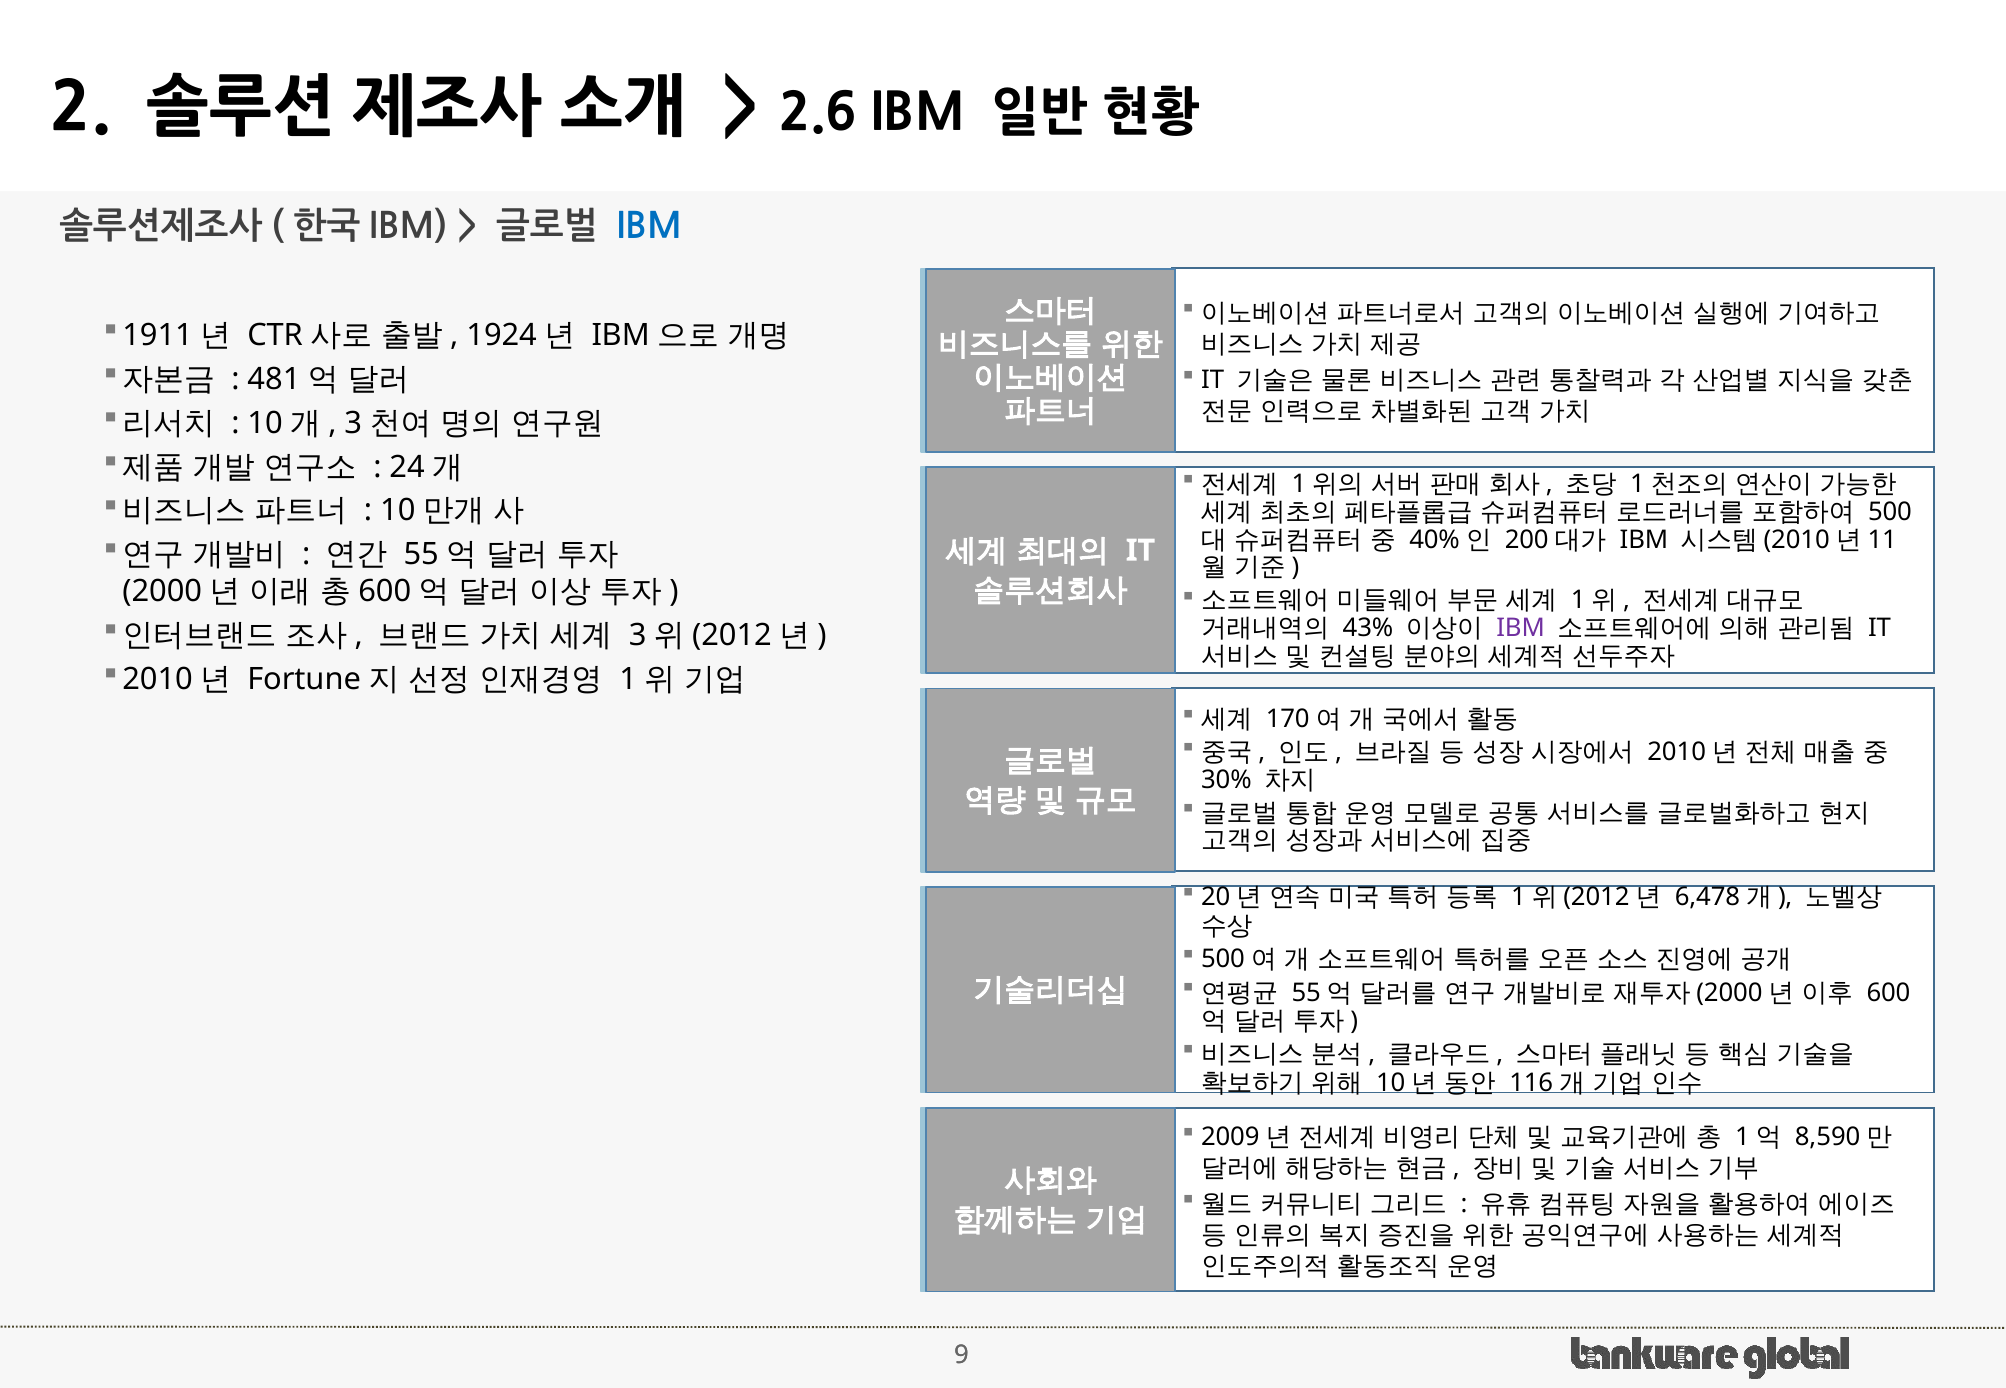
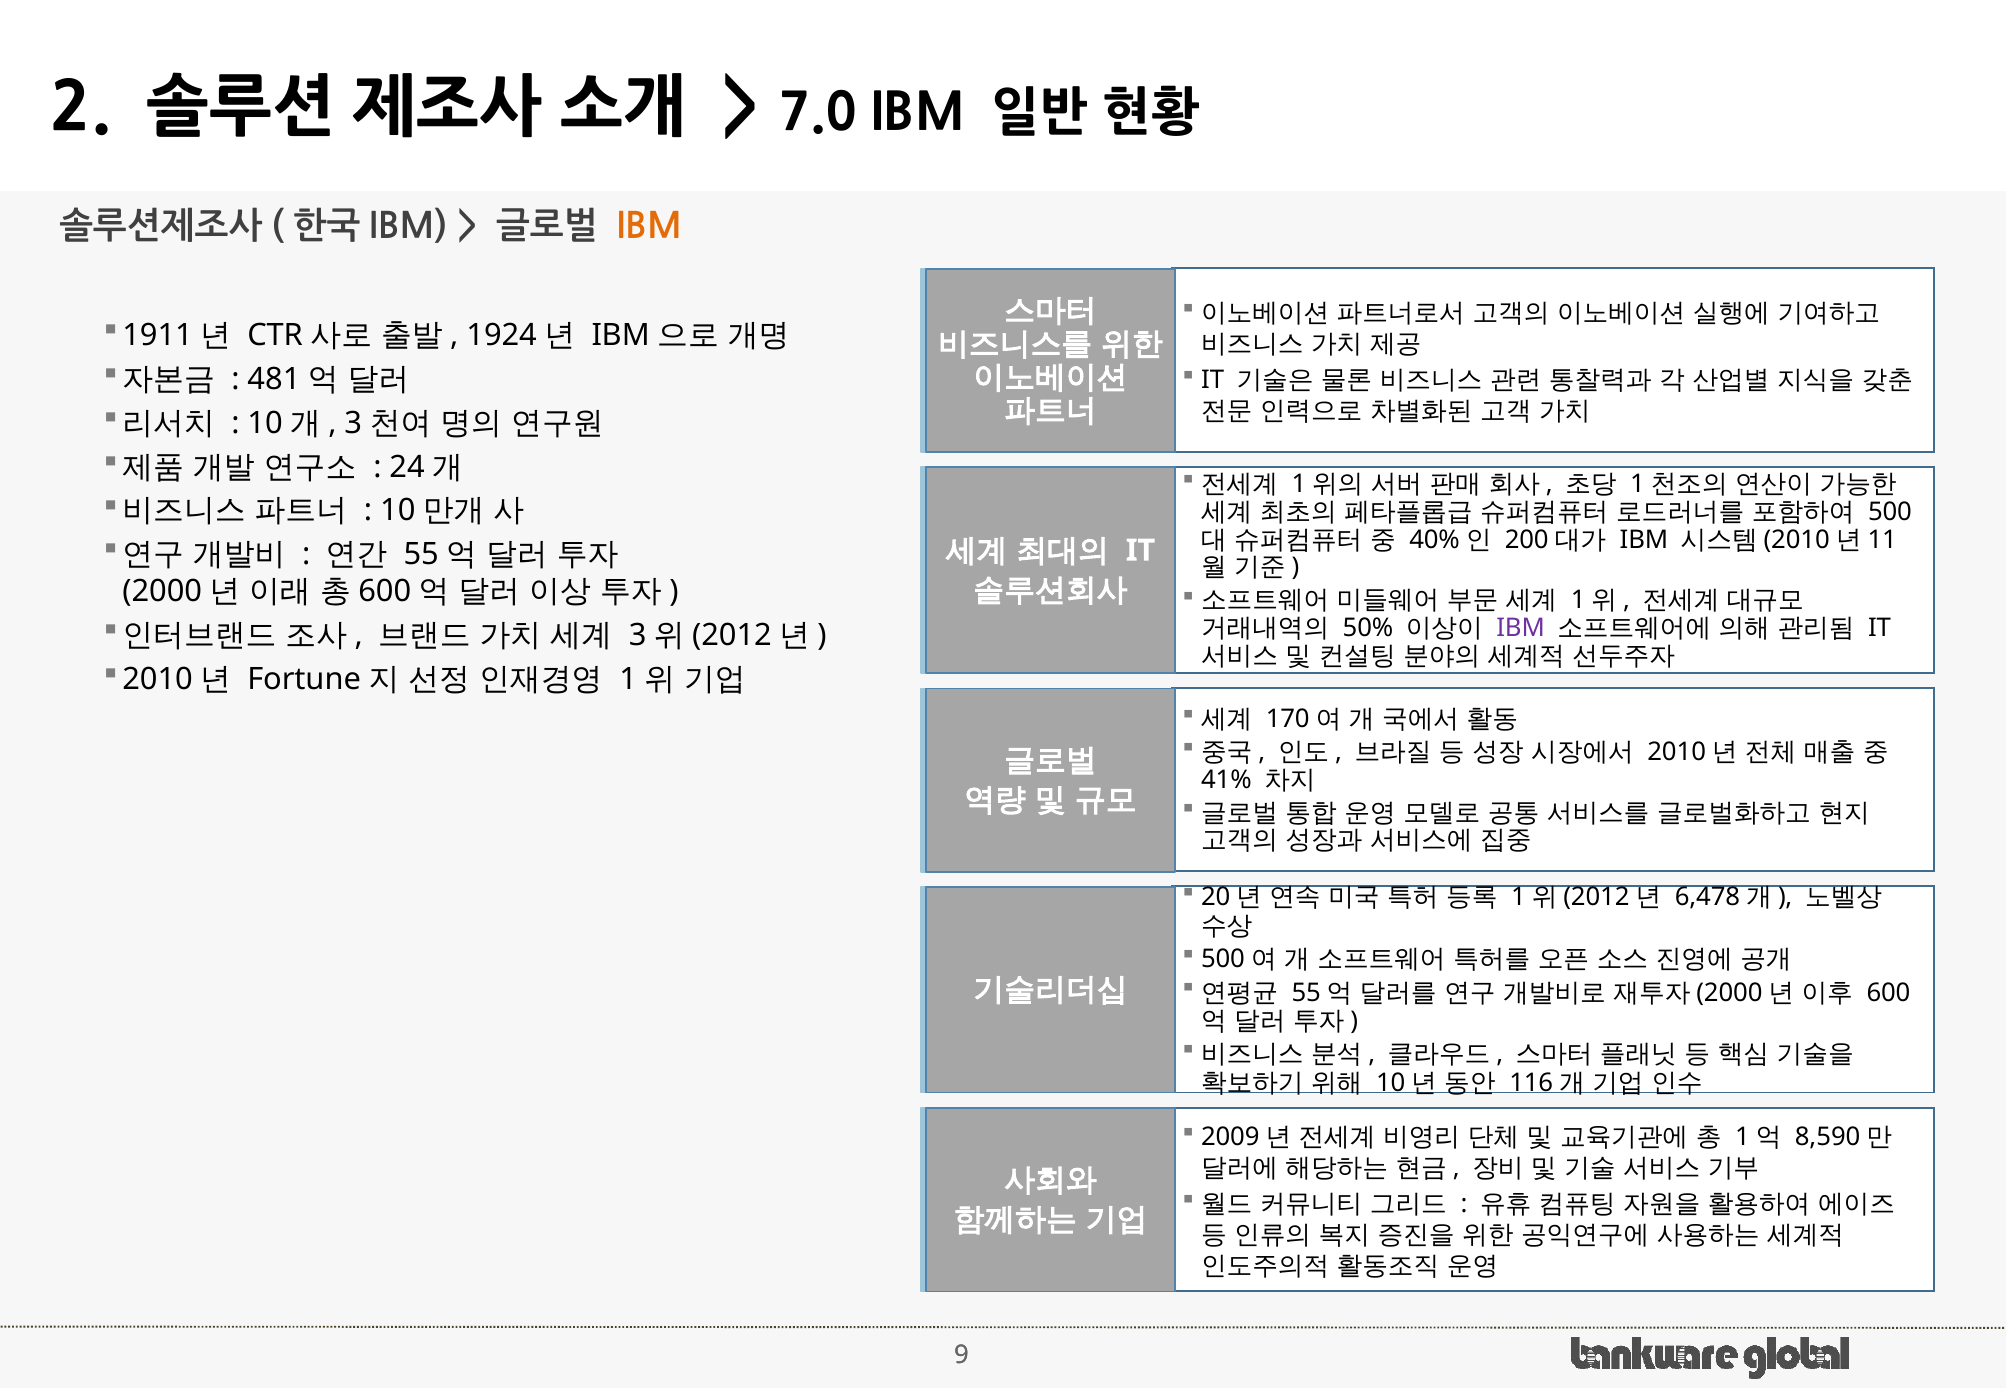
2.6: 2.6 -> 7.0
IBM at (649, 227) colour: blue -> orange
43%: 43% -> 50%
30%: 30% -> 41%
